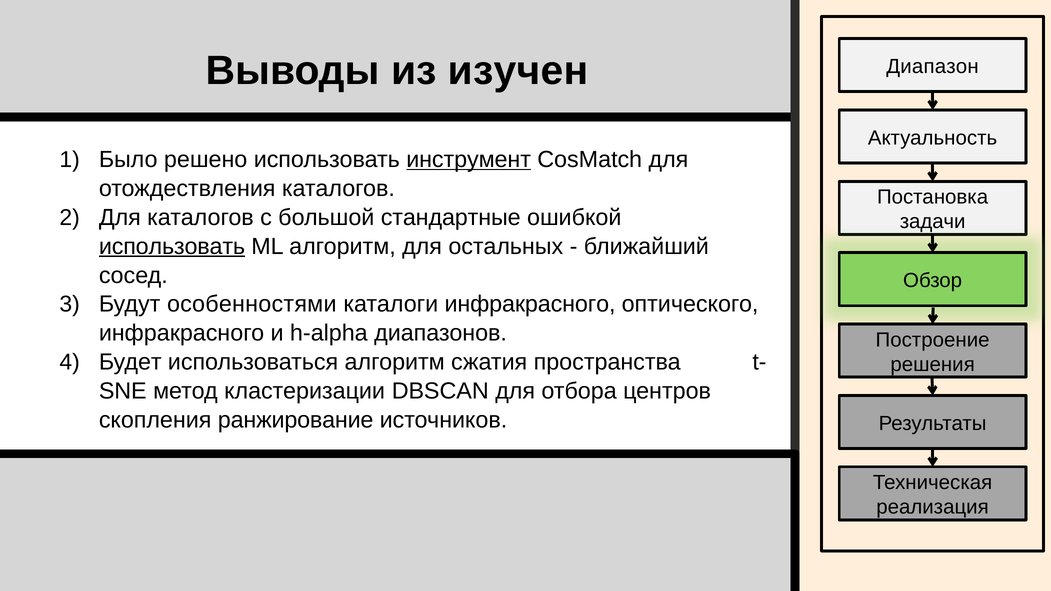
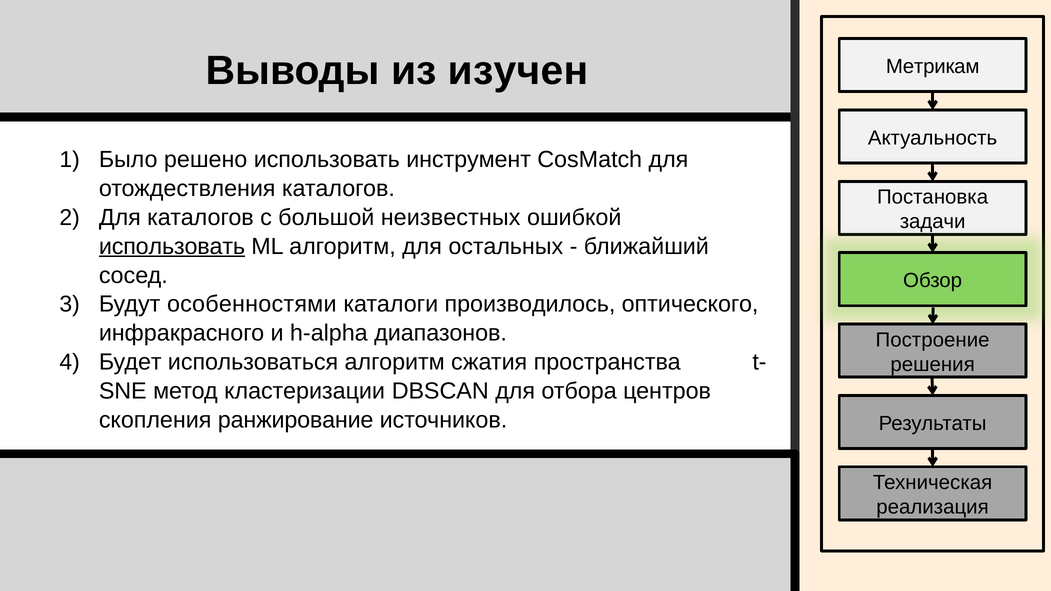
Диапазон: Диапазон -> Метрикам
инструмент underline: present -> none
стандартные: стандартные -> неизвестных
каталоги инфракрасного: инфракрасного -> производилось
